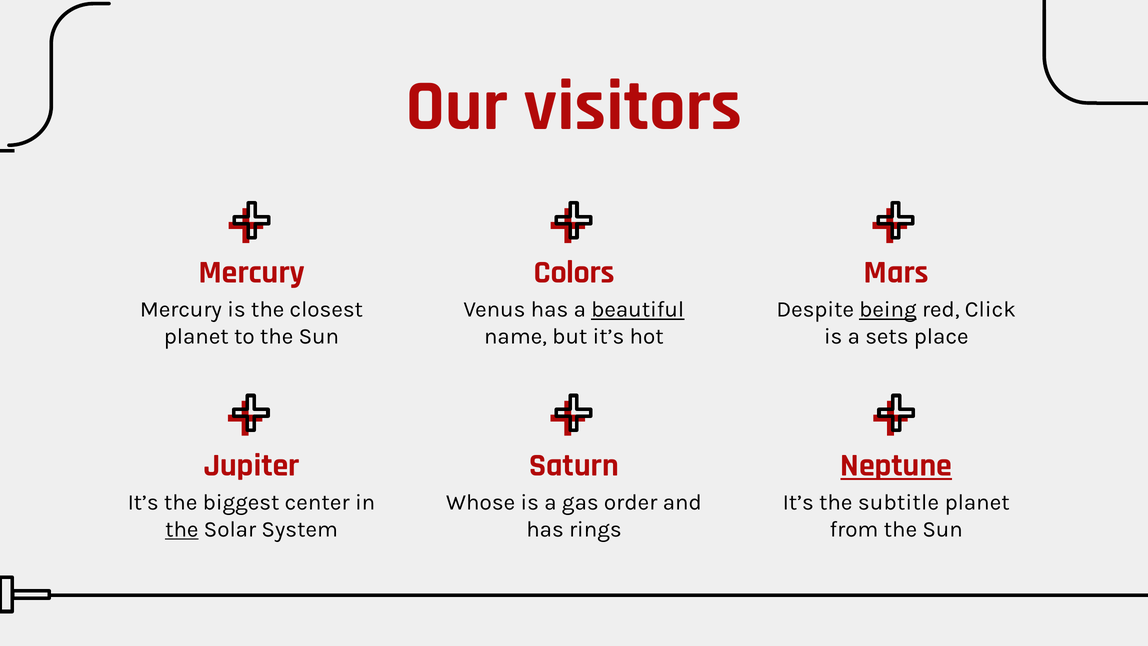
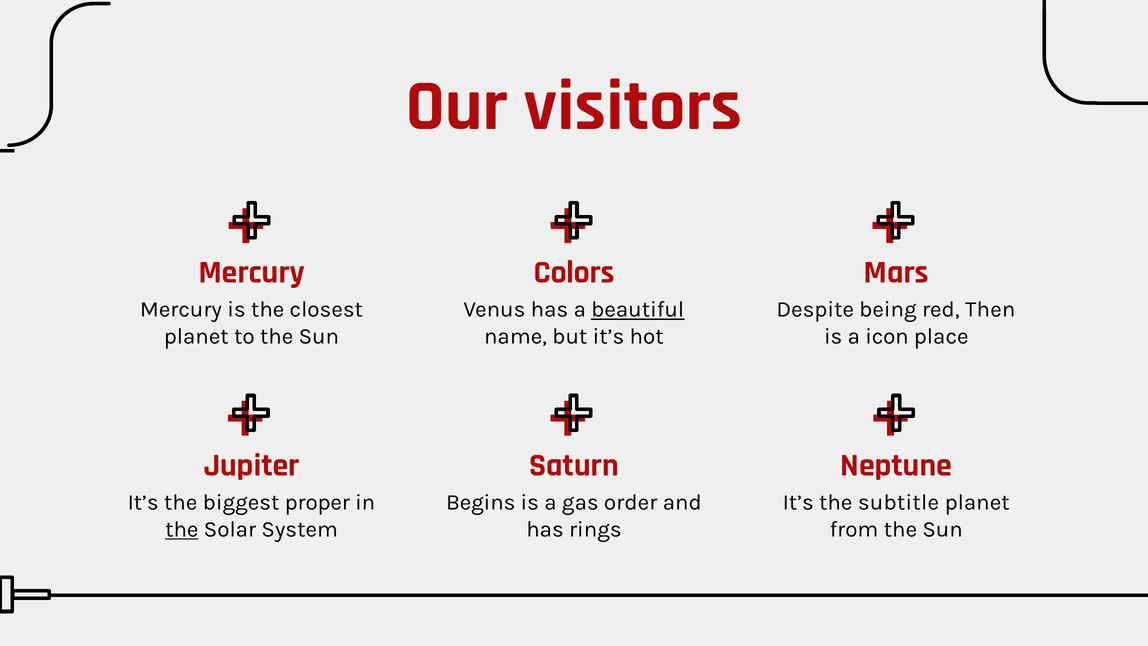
being underline: present -> none
Click: Click -> Then
sets: sets -> icon
Neptune underline: present -> none
center: center -> proper
Whose: Whose -> Begins
